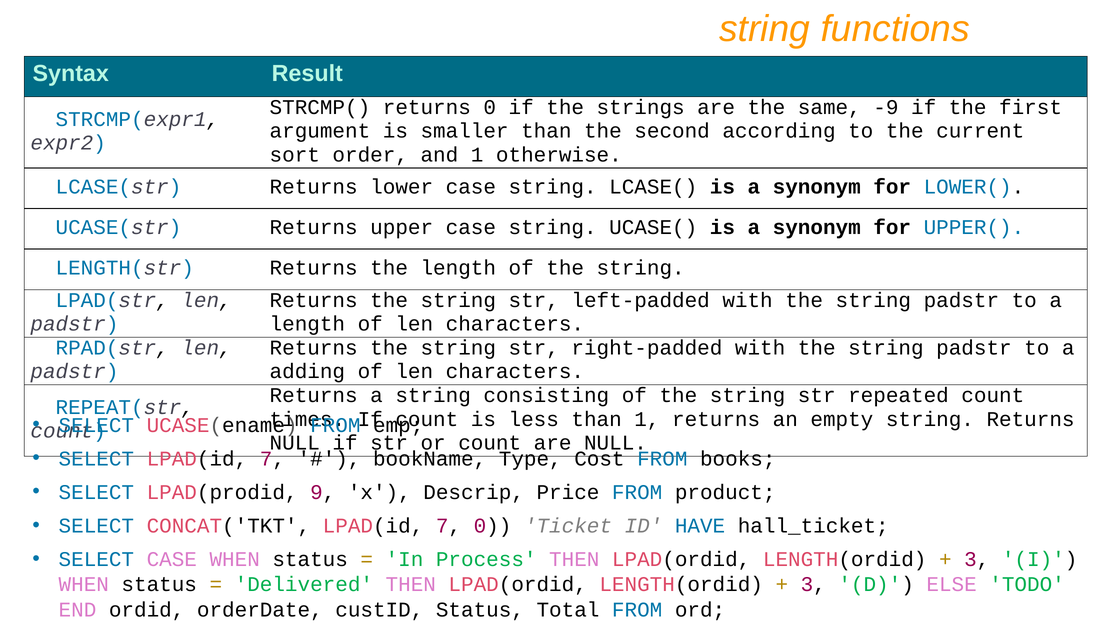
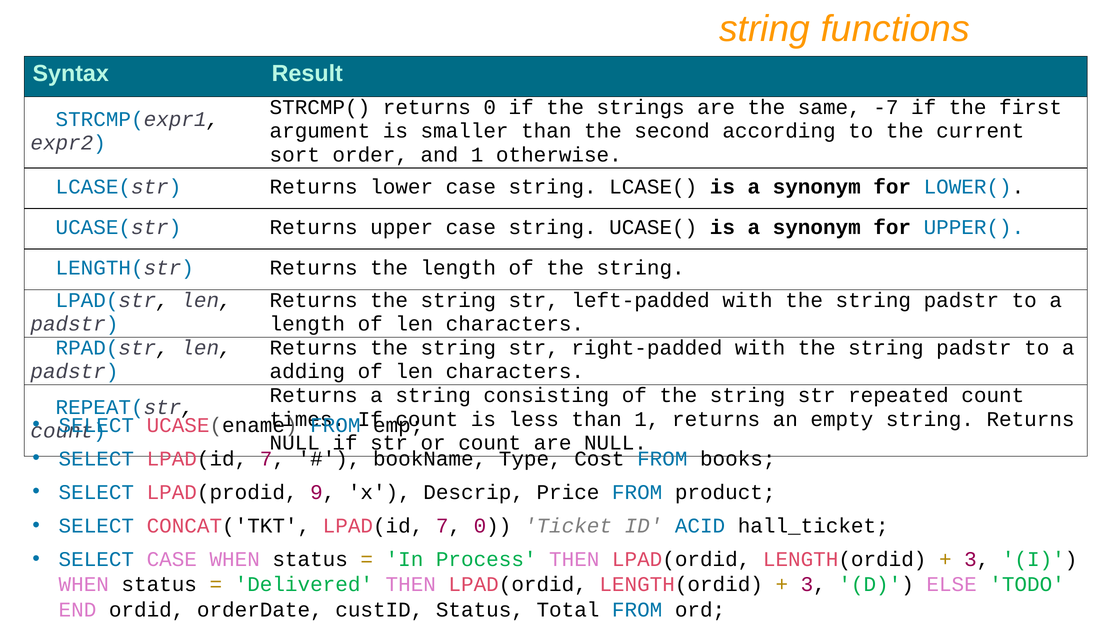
-9: -9 -> -7
HAVE: HAVE -> ACID
